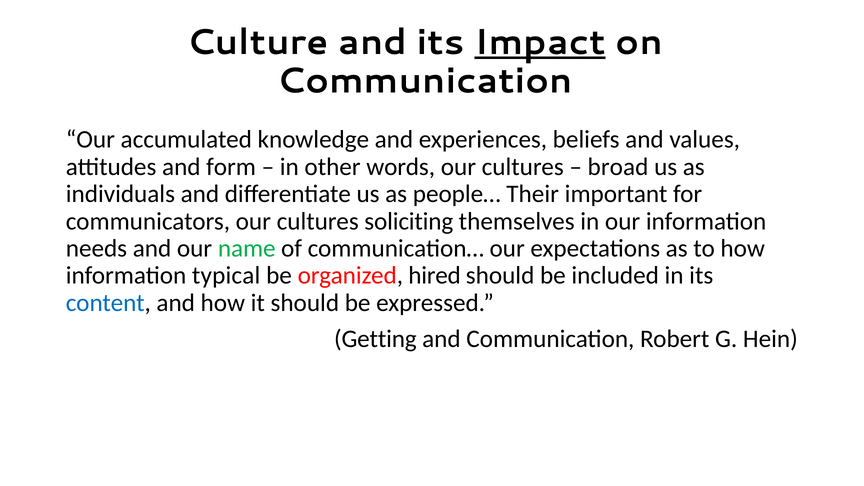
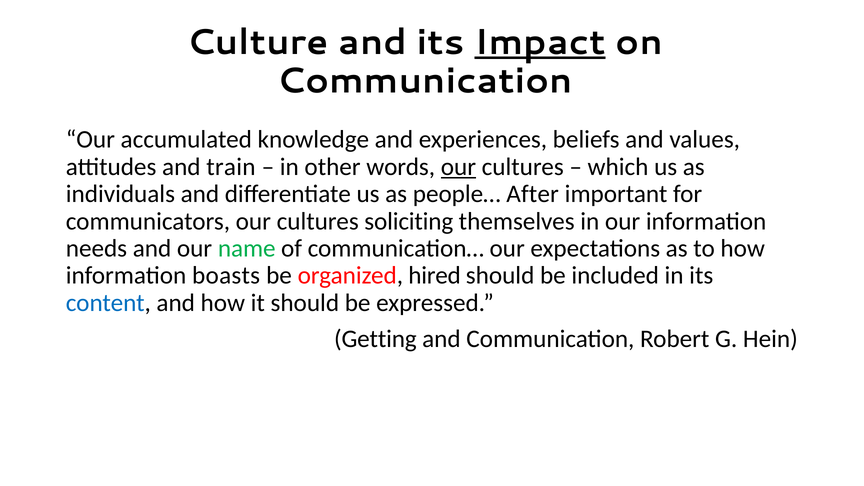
form: form -> train
our at (458, 167) underline: none -> present
broad: broad -> which
Their: Their -> After
typical: typical -> boasts
